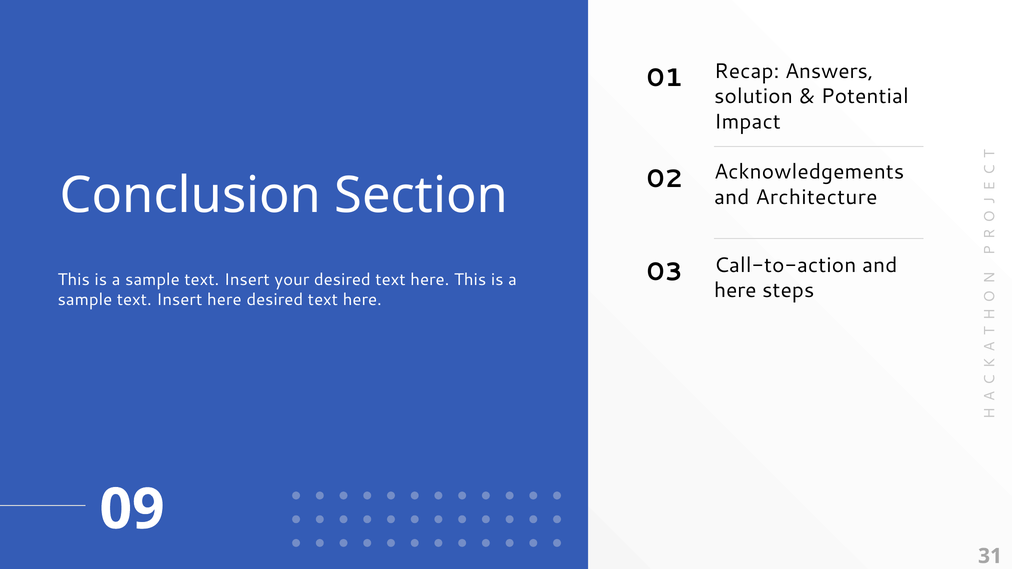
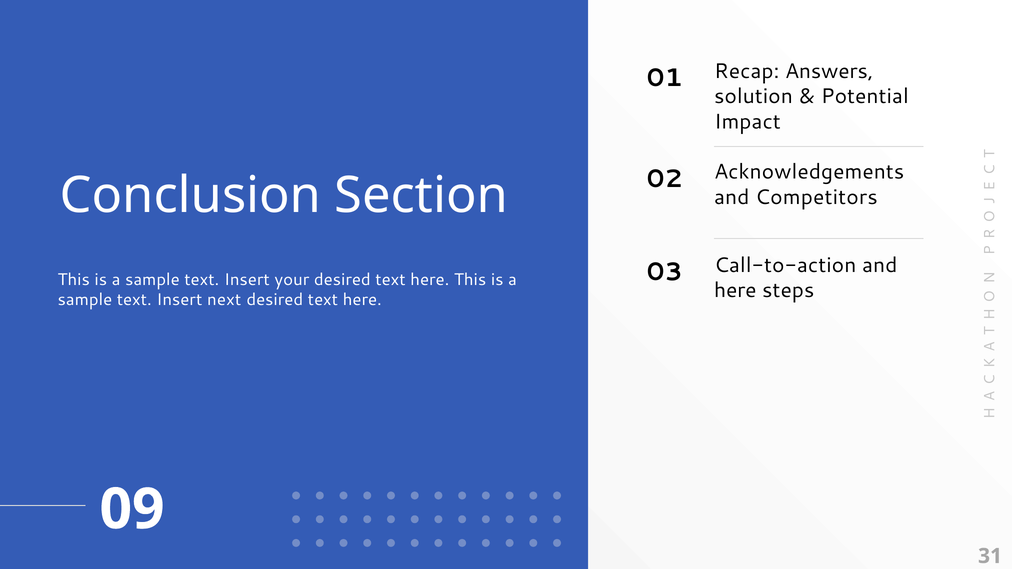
Architecture: Architecture -> Competitors
Insert here: here -> next
